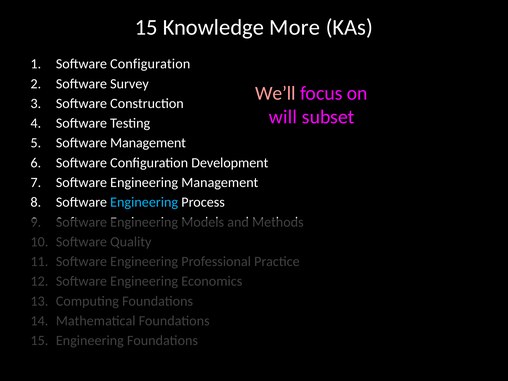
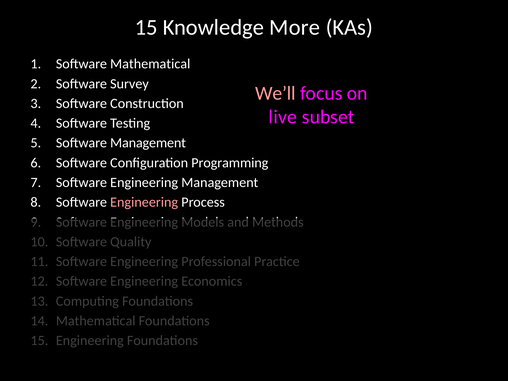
Configuration at (150, 64): Configuration -> Mathematical
will: will -> live
Development: Development -> Programming
Engineering at (144, 202) colour: light blue -> pink
